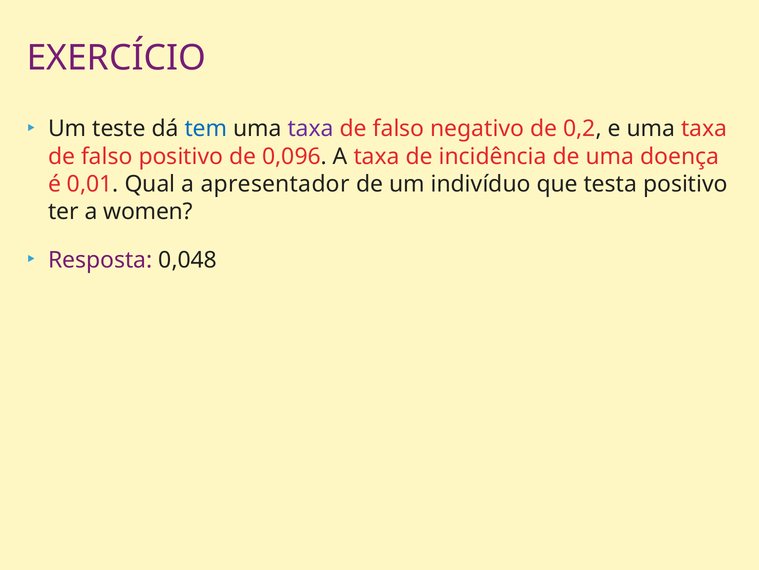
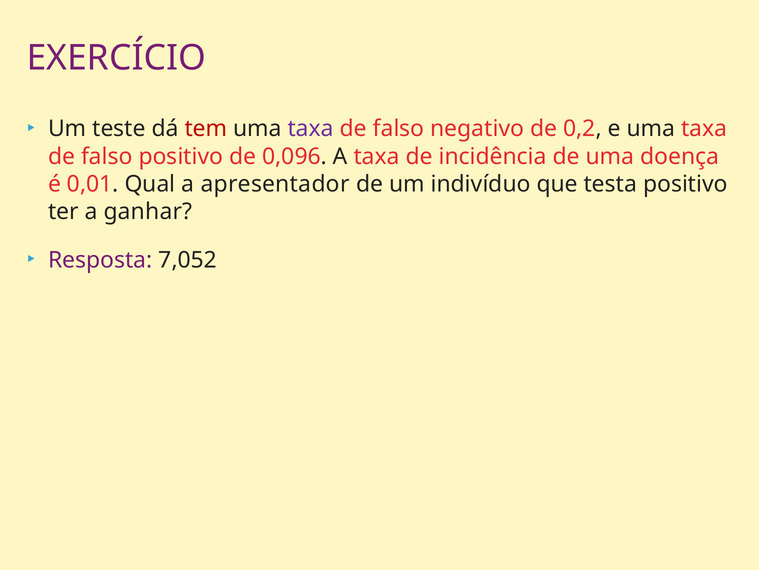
tem colour: blue -> red
women: women -> ganhar
0,048: 0,048 -> 7,052
